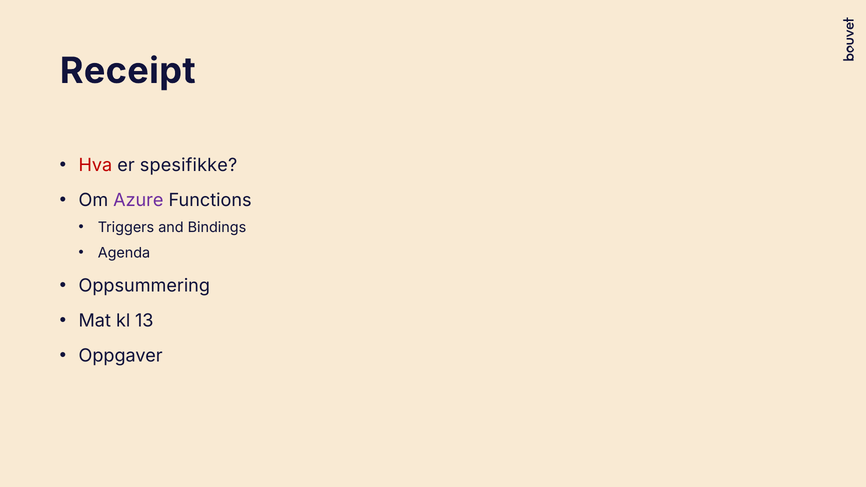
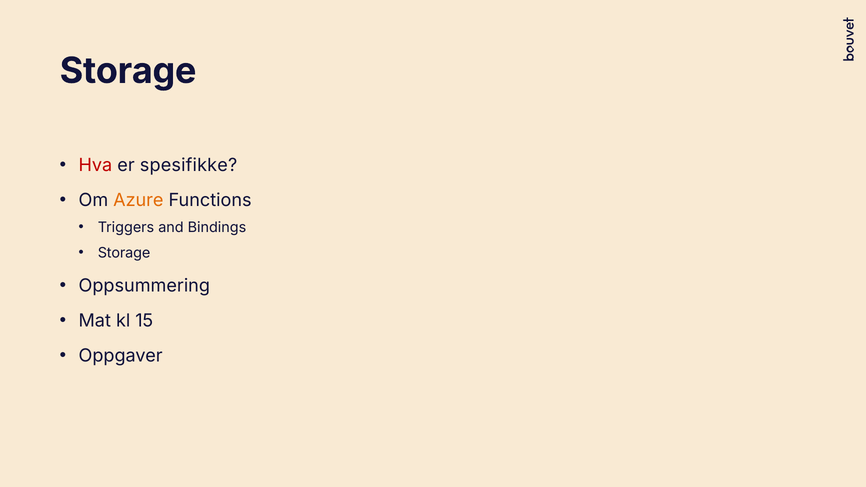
Receipt at (128, 71): Receipt -> Storage
Azure colour: purple -> orange
Agenda at (124, 253): Agenda -> Storage
13: 13 -> 15
